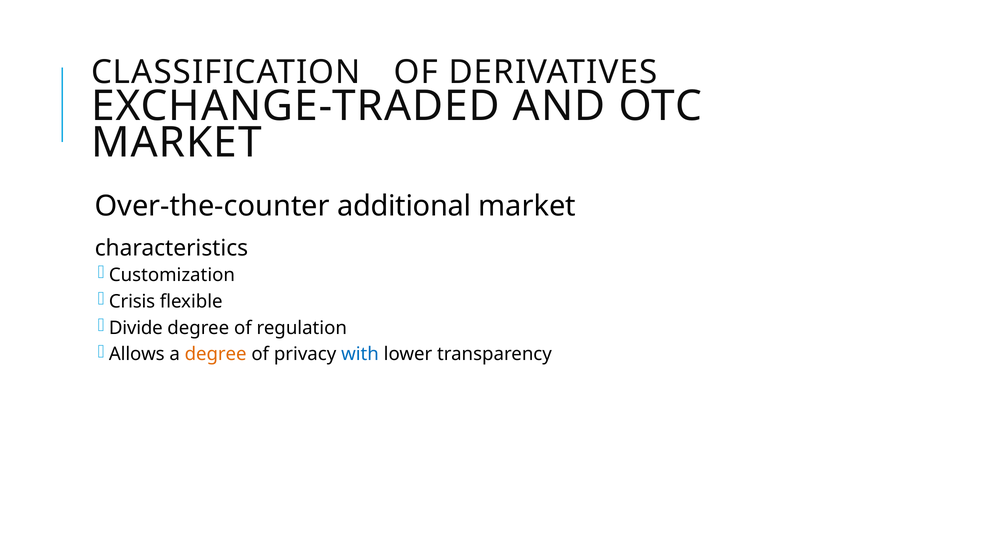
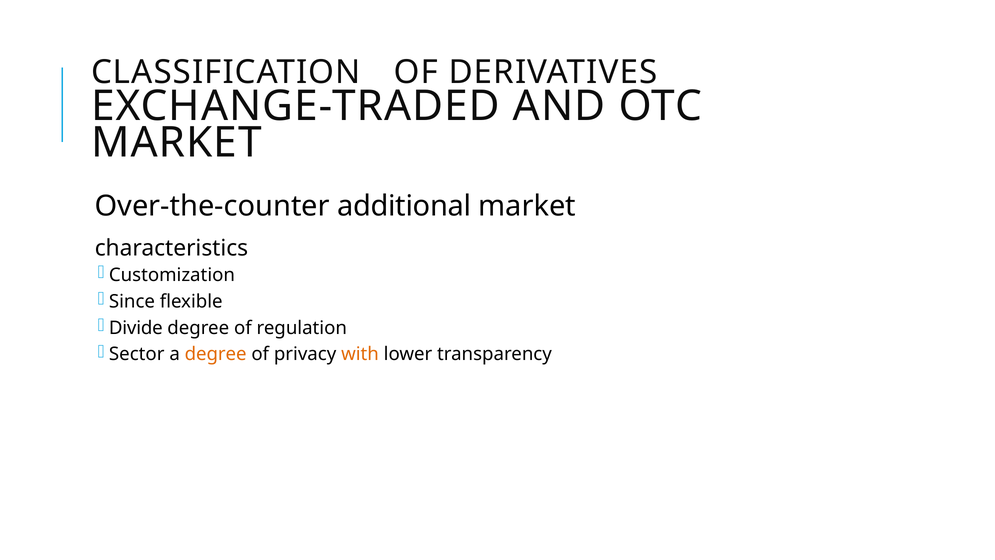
Crisis: Crisis -> Since
Allows: Allows -> Sector
with colour: blue -> orange
